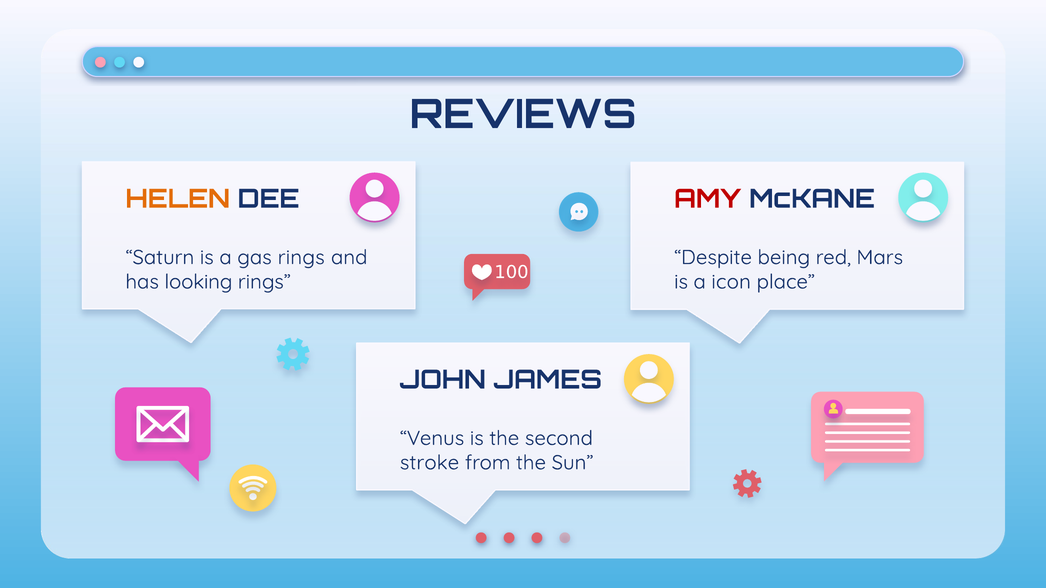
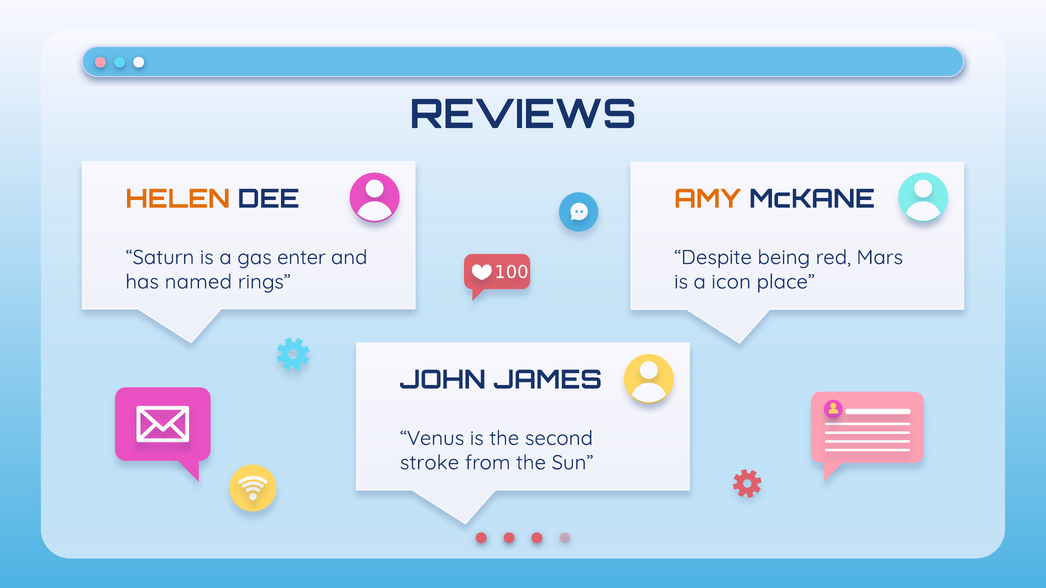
AMY colour: red -> orange
gas rings: rings -> enter
looking: looking -> named
